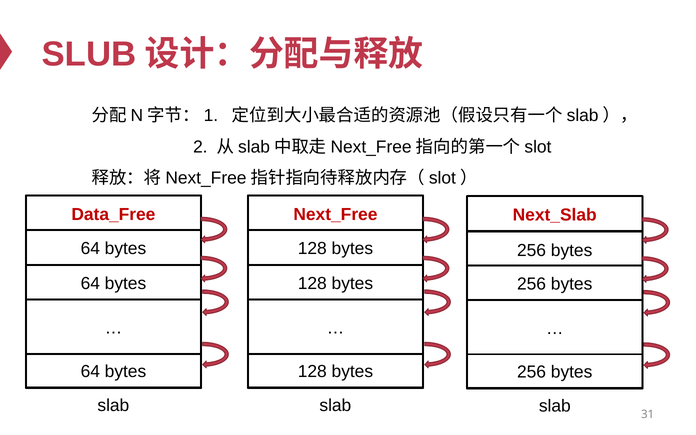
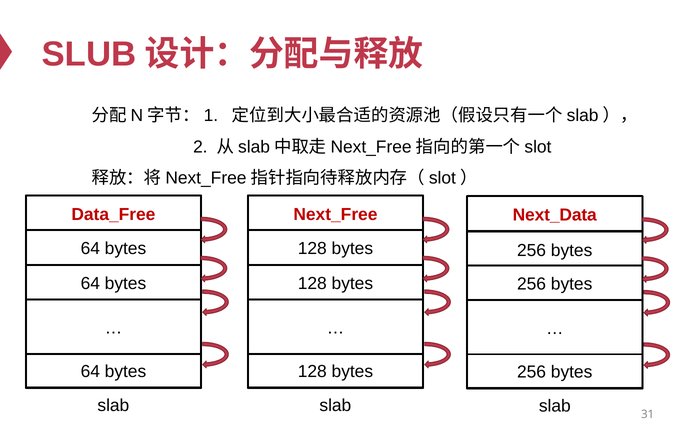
Next_Slab: Next_Slab -> Next_Data
